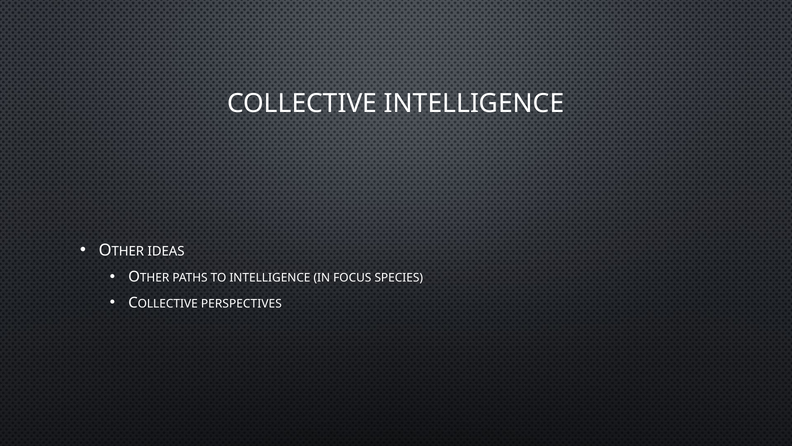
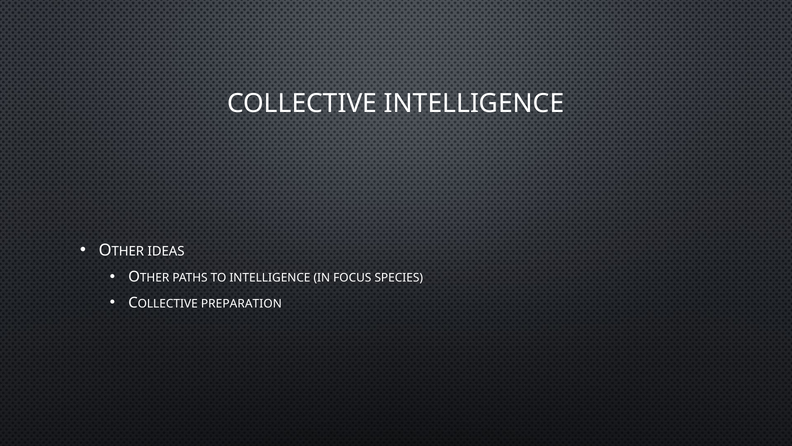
PERSPECTIVES: PERSPECTIVES -> PREPARATION
